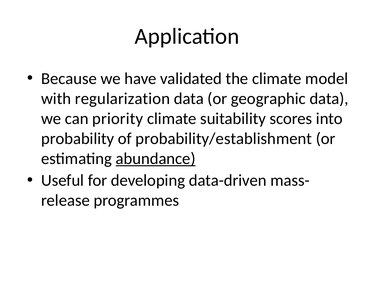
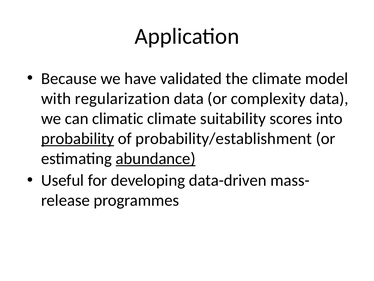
geographic: geographic -> complexity
priority: priority -> climatic
probability underline: none -> present
